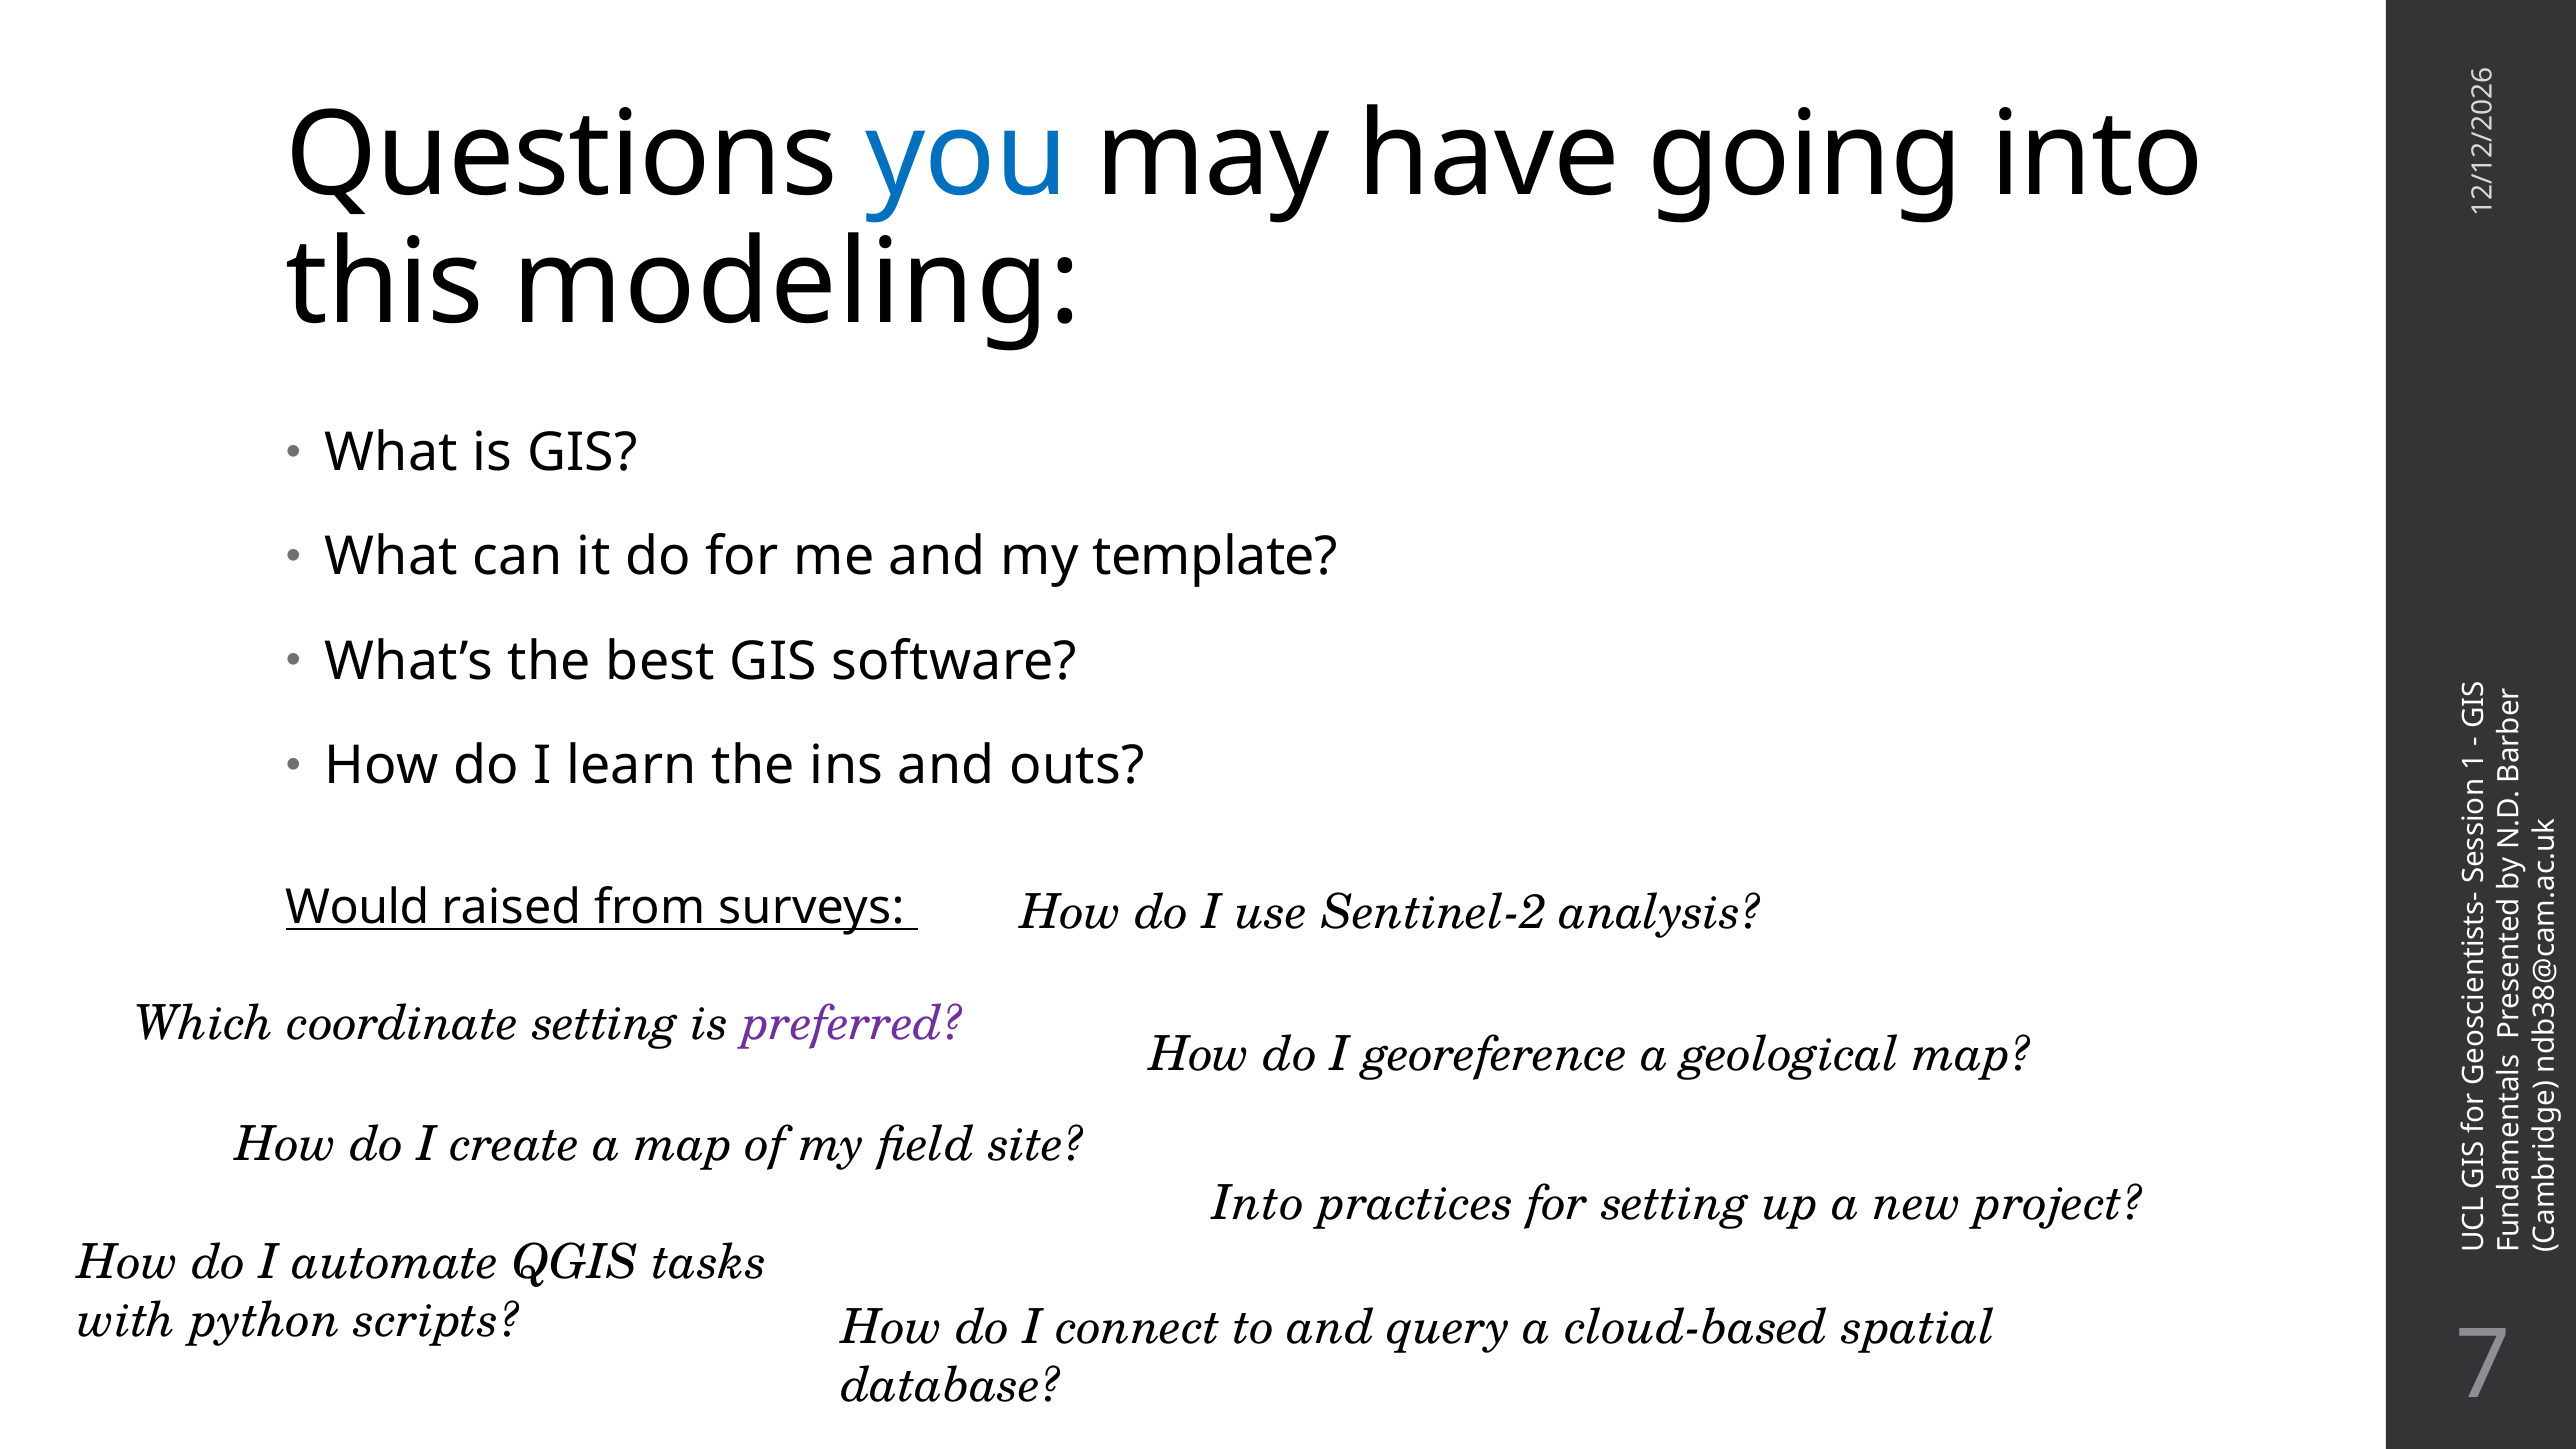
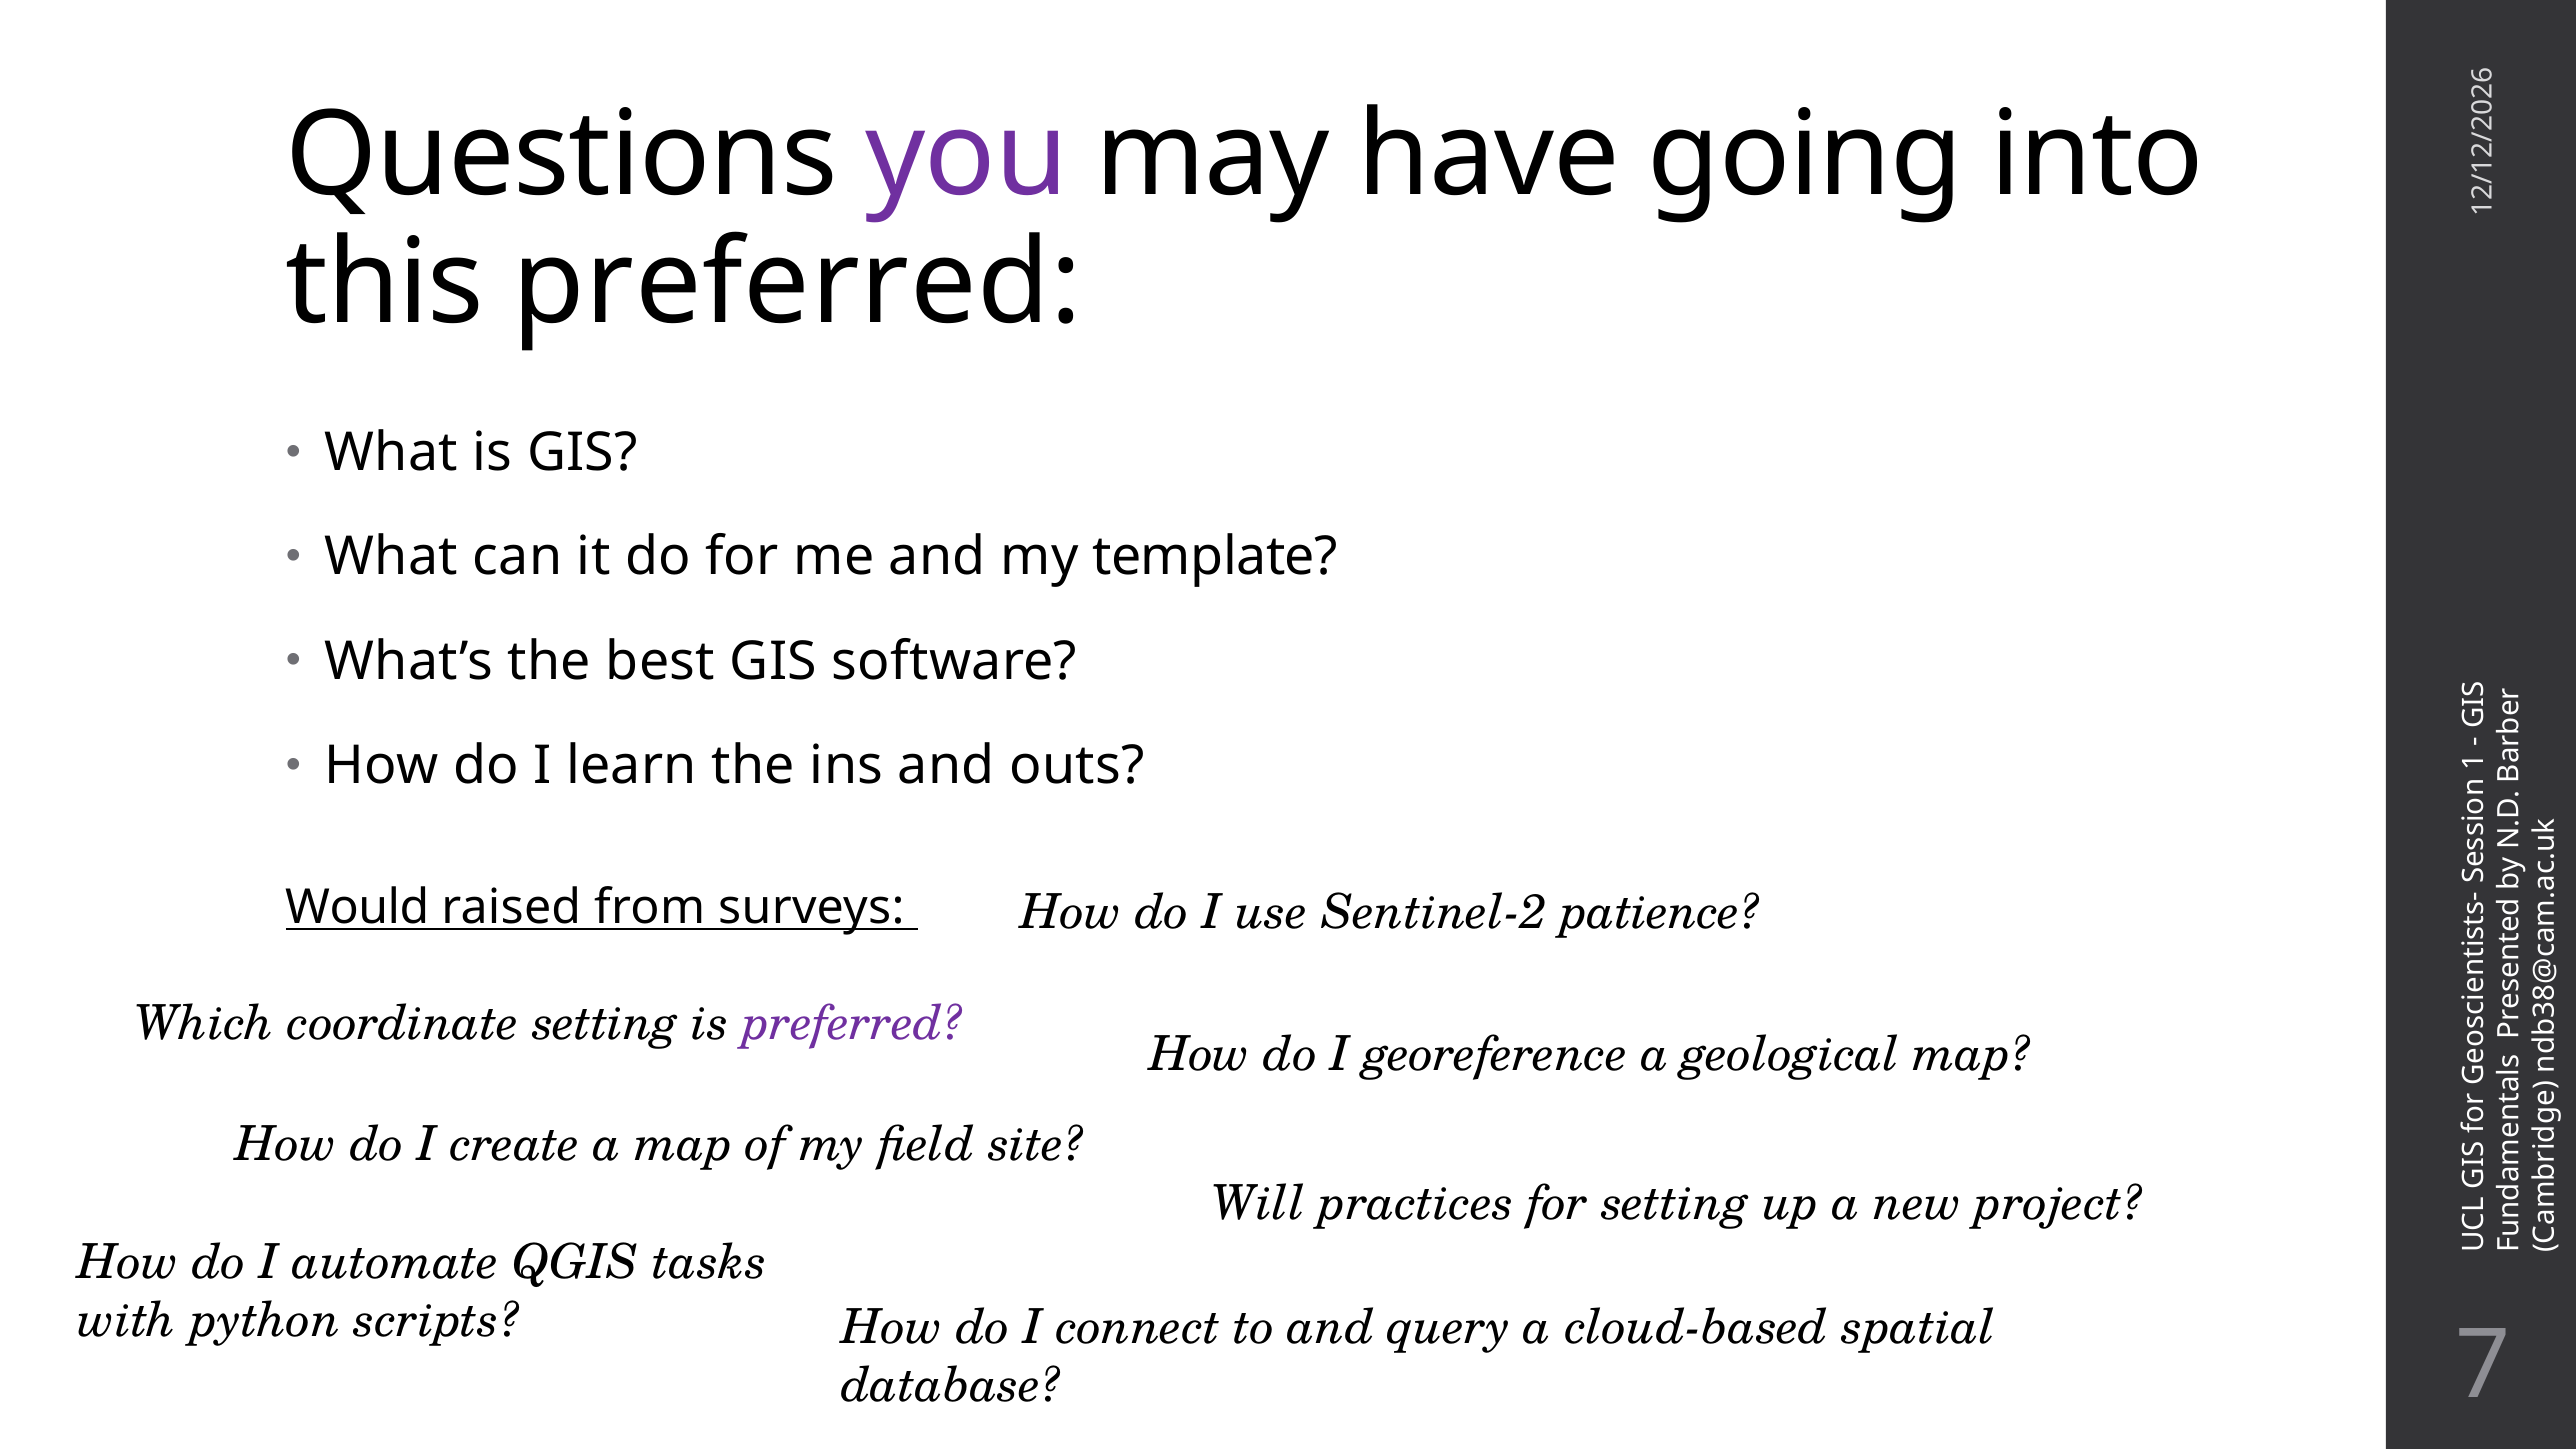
you colour: blue -> purple
this modeling: modeling -> preferred
analysis: analysis -> patience
Into at (1258, 1203): Into -> Will
